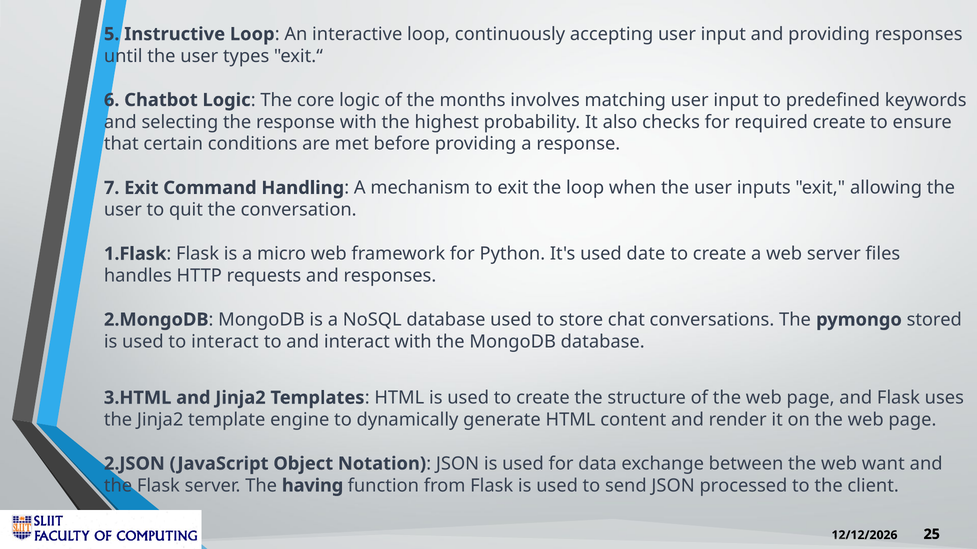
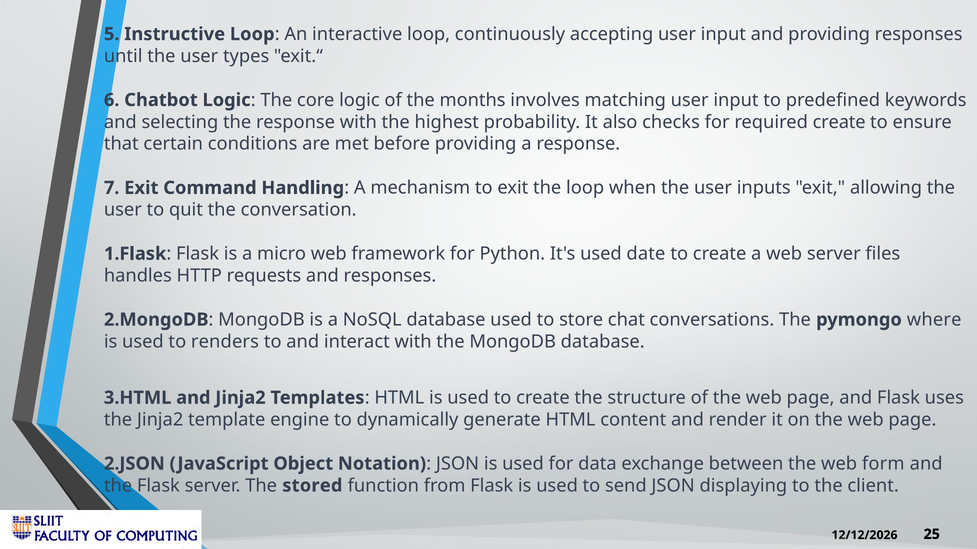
stored: stored -> where
to interact: interact -> renders
want: want -> form
having: having -> stored
processed: processed -> displaying
